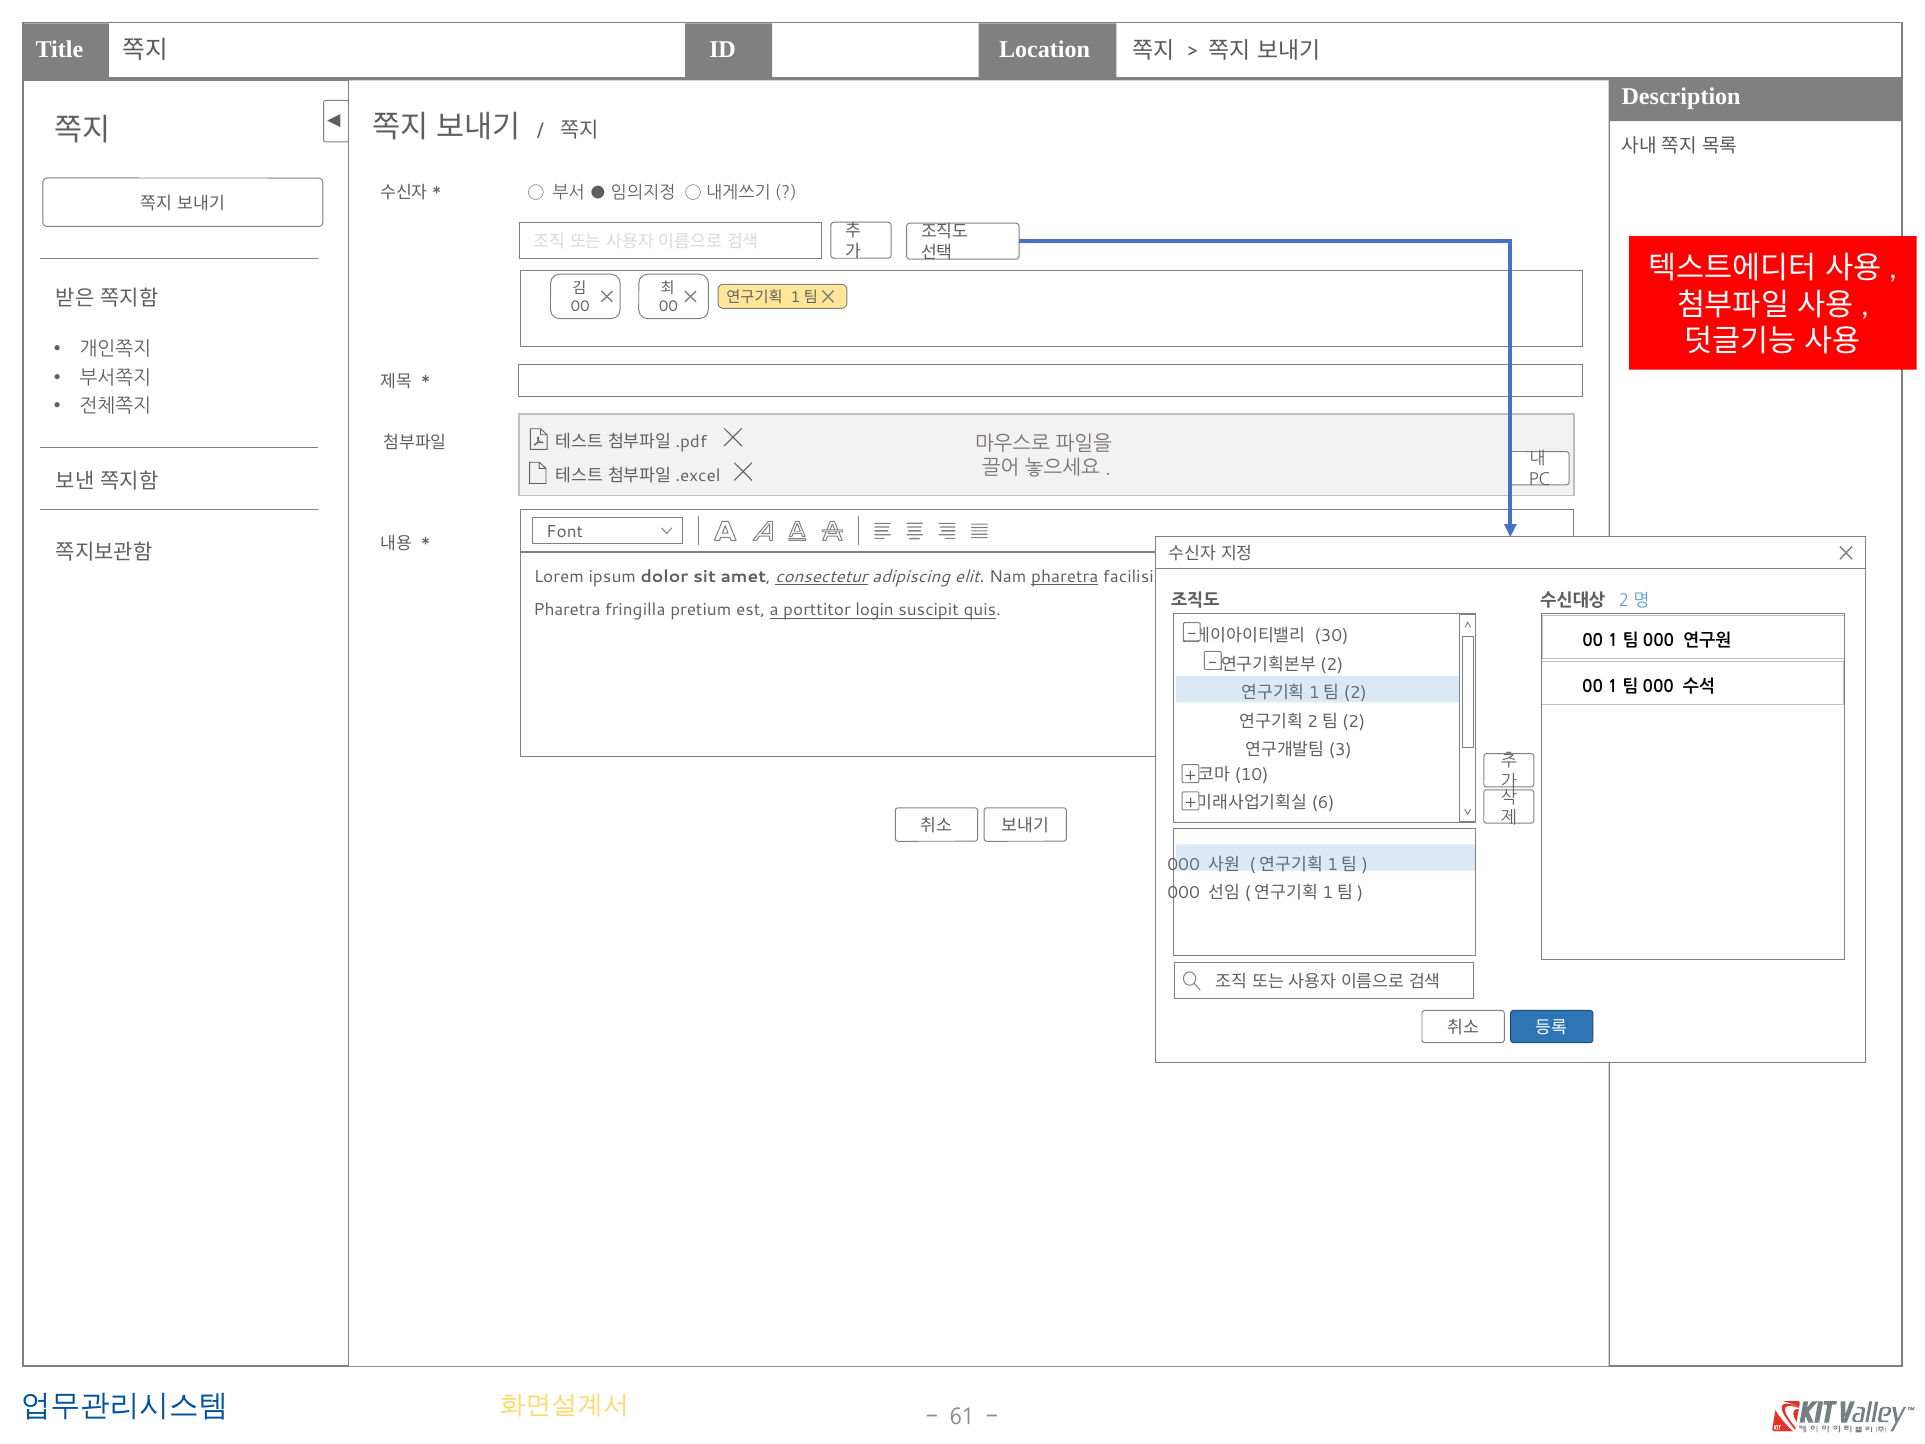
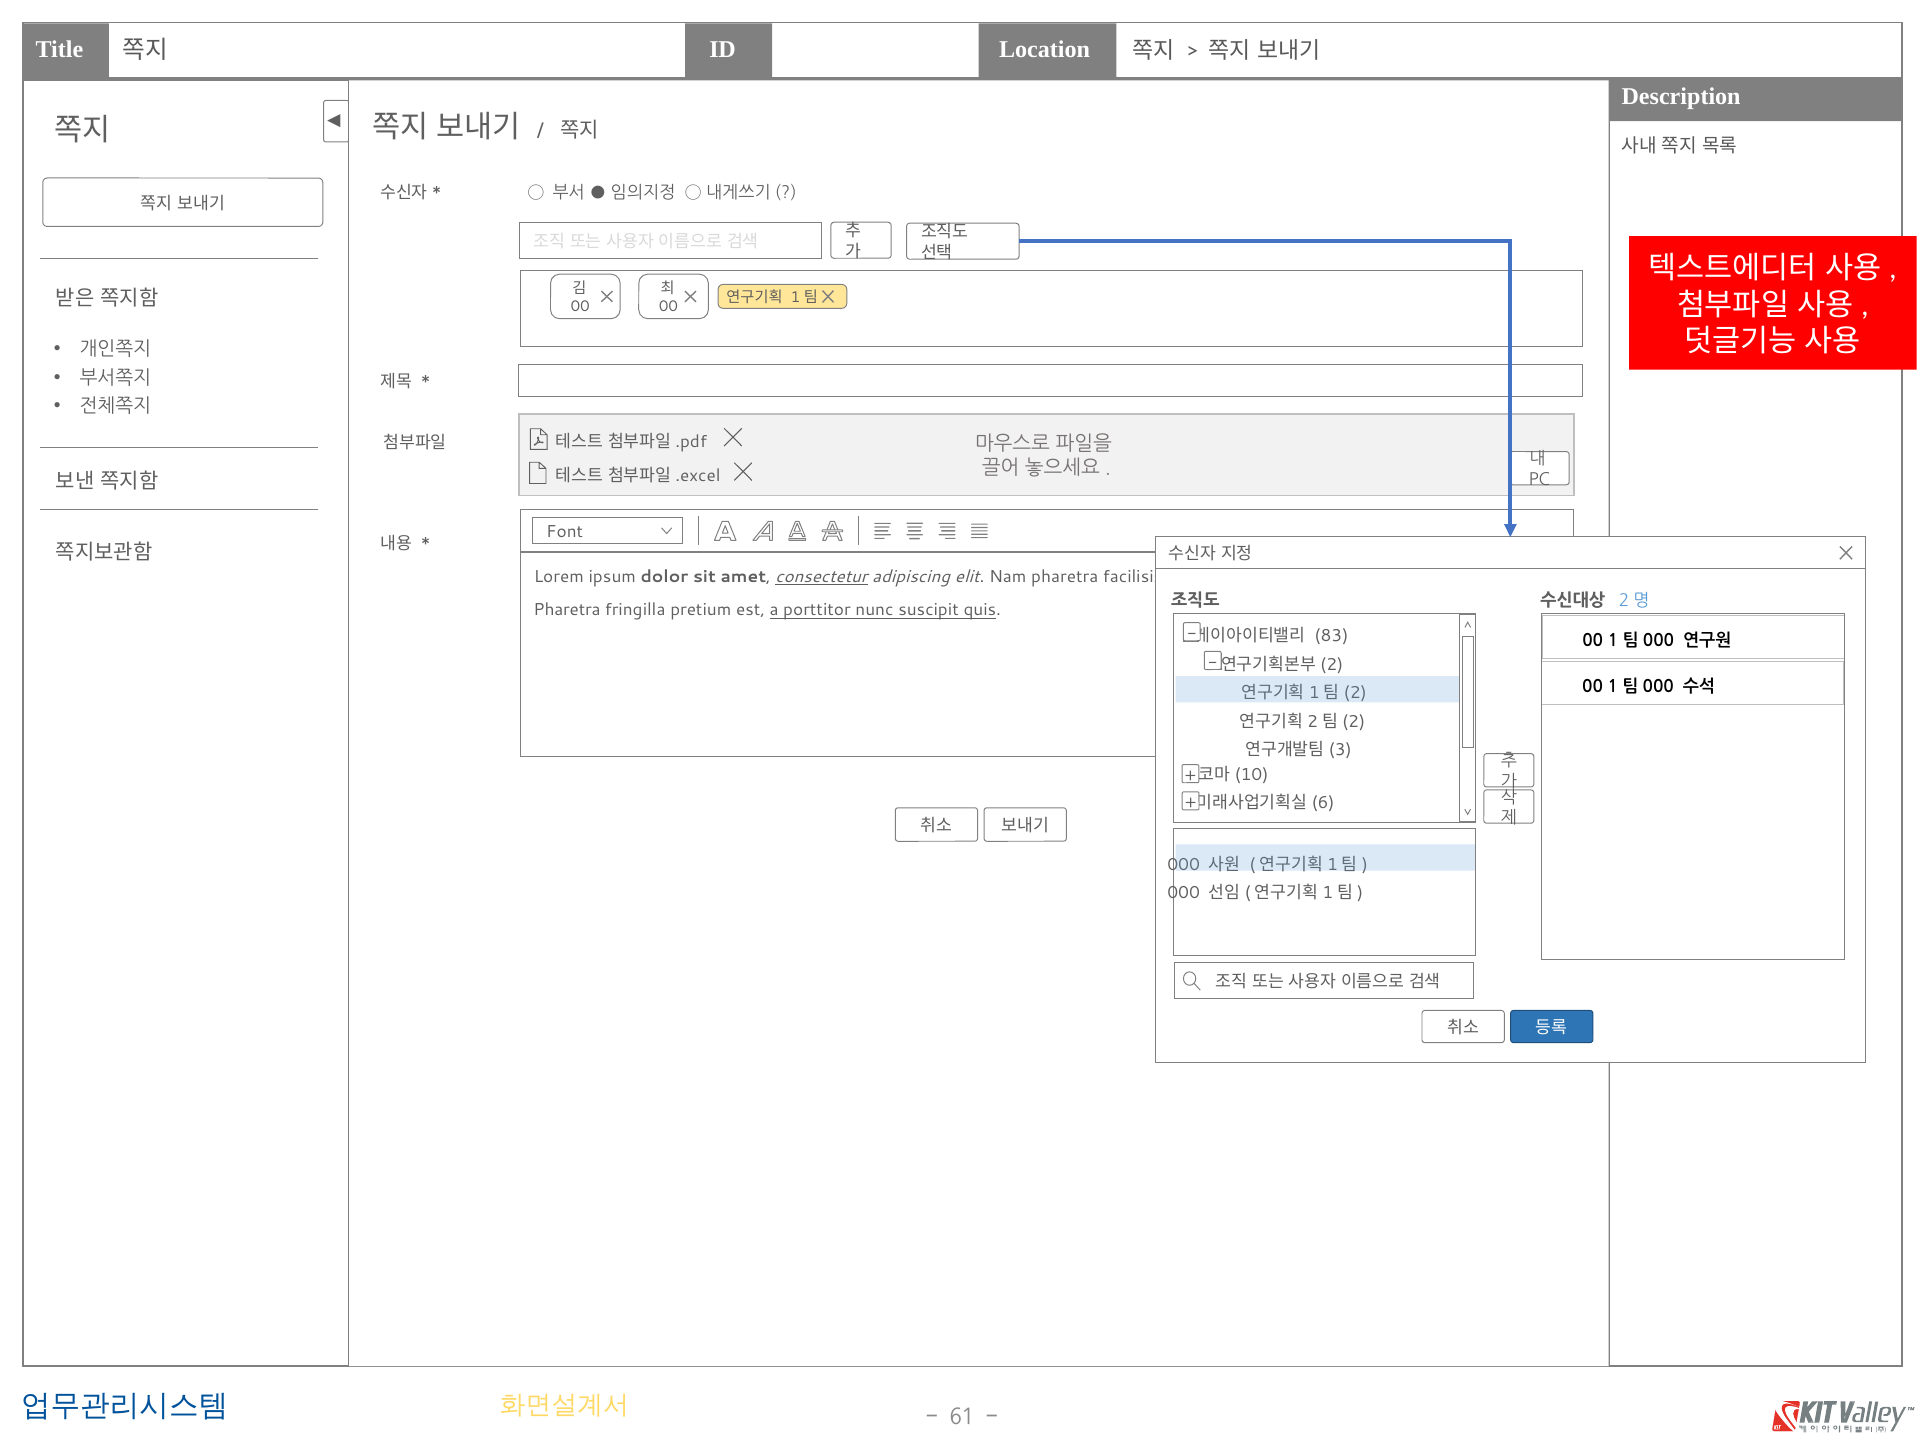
pharetra at (1065, 577) underline: present -> none
porttitor login: login -> nunc
30: 30 -> 83
